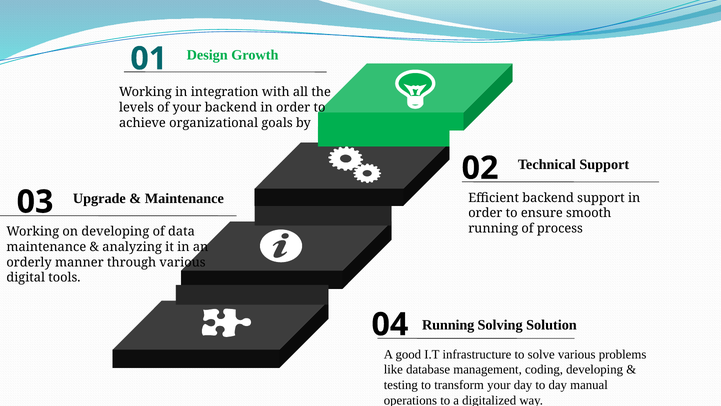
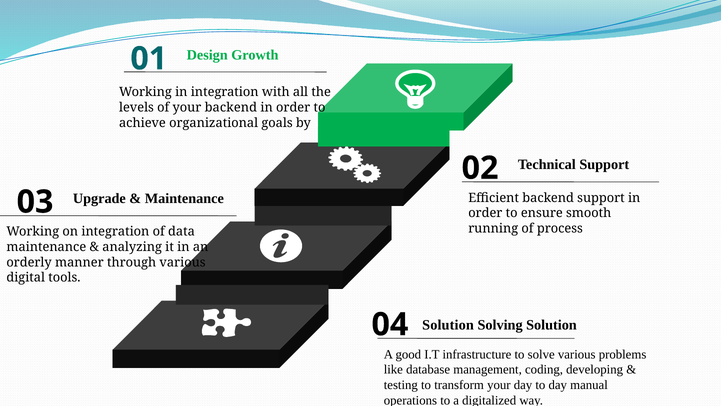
on developing: developing -> integration
04 Running: Running -> Solution
